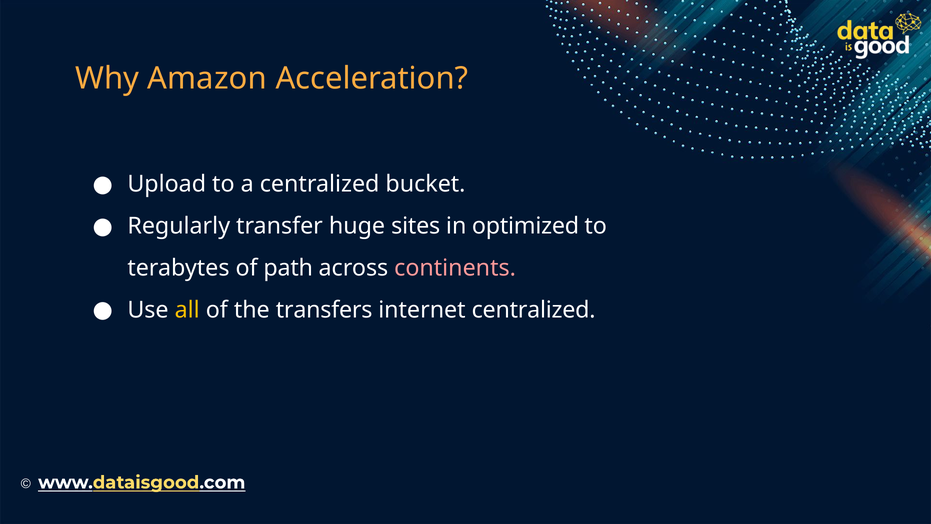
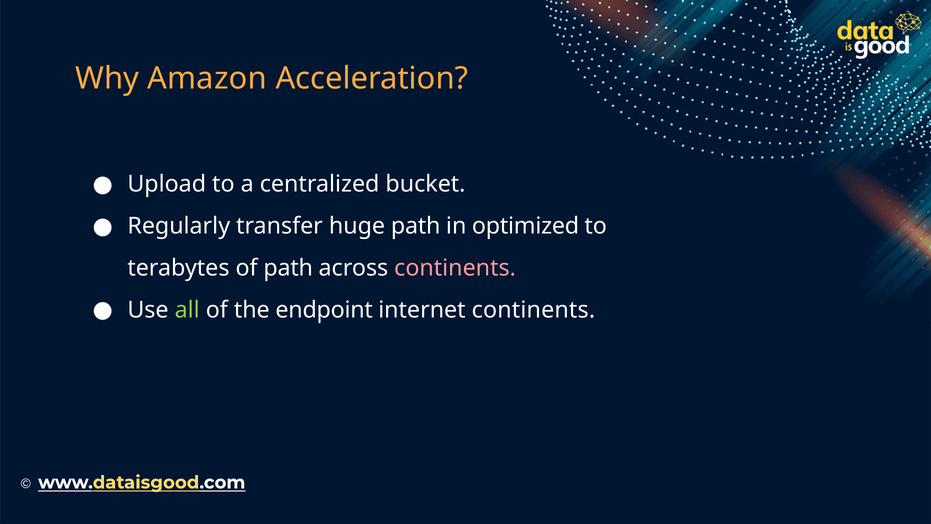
huge sites: sites -> path
all colour: yellow -> light green
transfers: transfers -> endpoint
internet centralized: centralized -> continents
